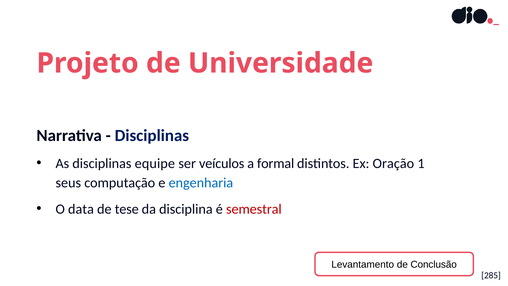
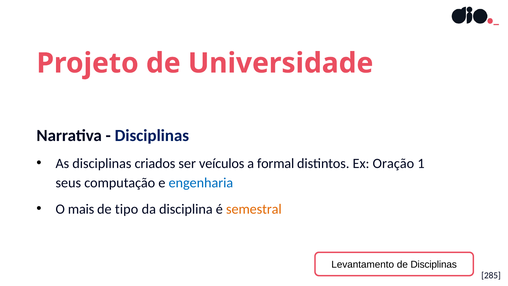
equipe: equipe -> criados
data: data -> mais
tese: tese -> tipo
semestral colour: red -> orange
de Conclusão: Conclusão -> Disciplinas
